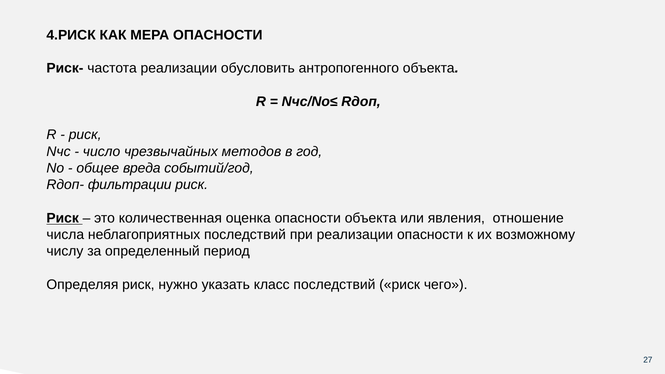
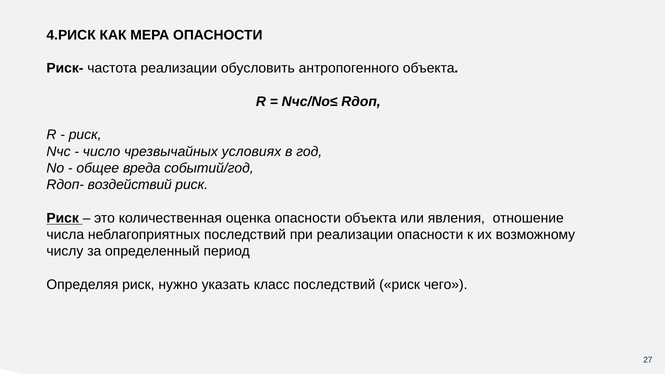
методов: методов -> условиях
фильтрации: фильтрации -> воздействий
